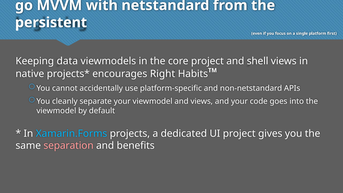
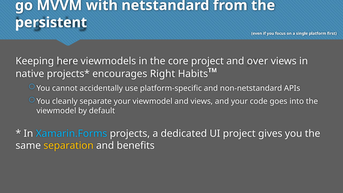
data: data -> here
shell: shell -> over
separation colour: pink -> yellow
